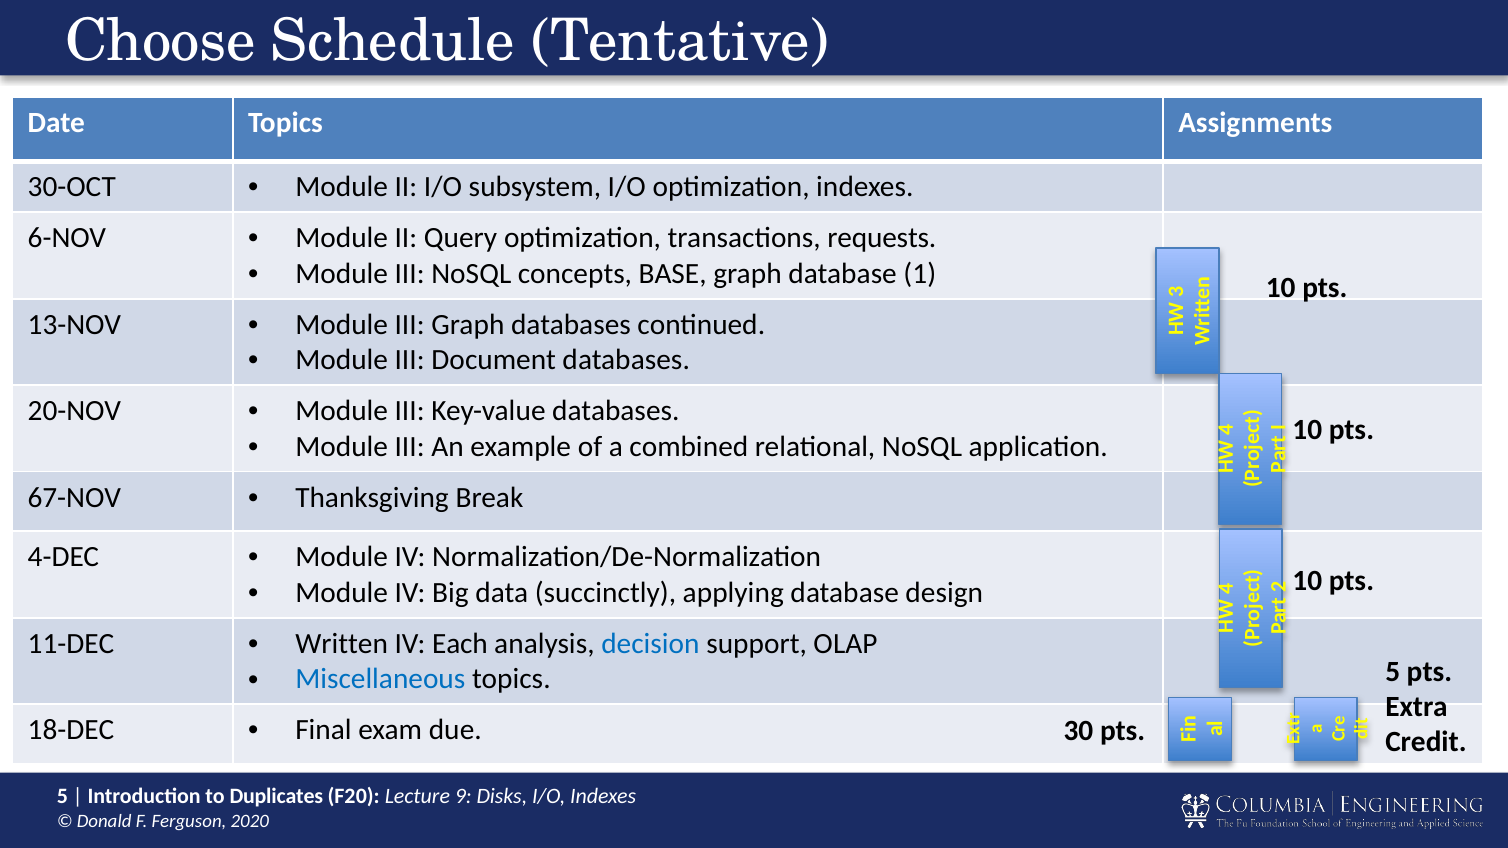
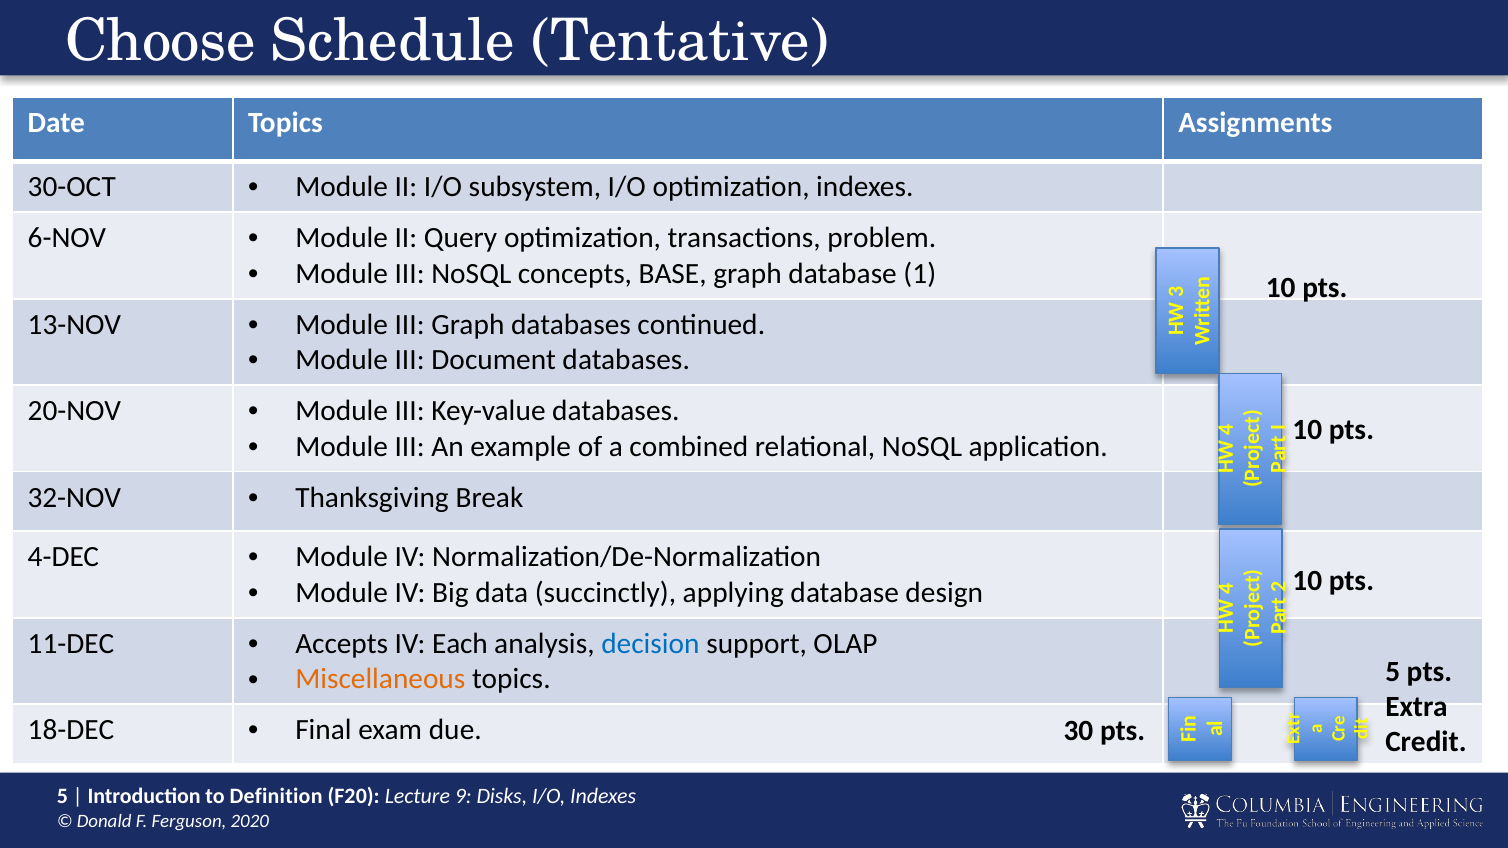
requests: requests -> problem
67-NOV: 67-NOV -> 32-NOV
Written: Written -> Accepts
Miscellaneous colour: blue -> orange
Duplicates: Duplicates -> Definition
